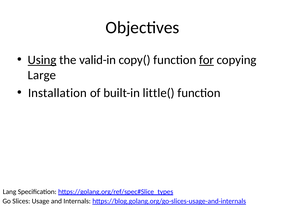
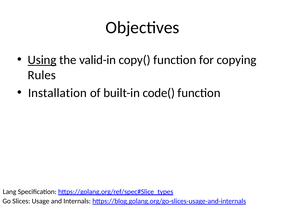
for underline: present -> none
Large: Large -> Rules
little(: little( -> code(
